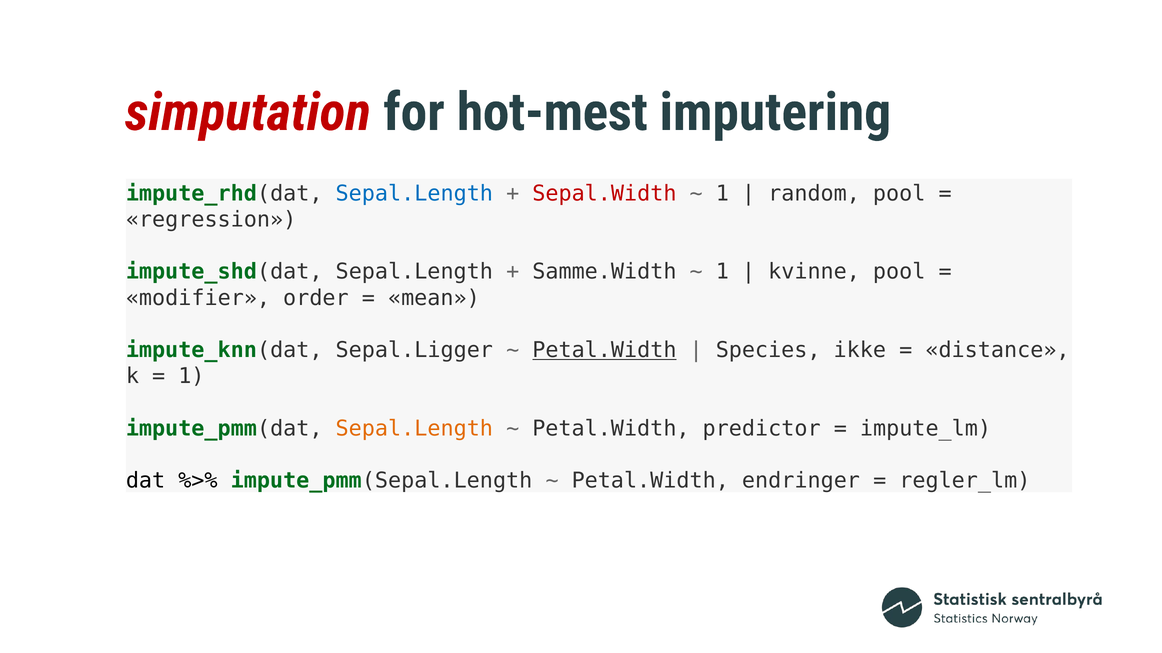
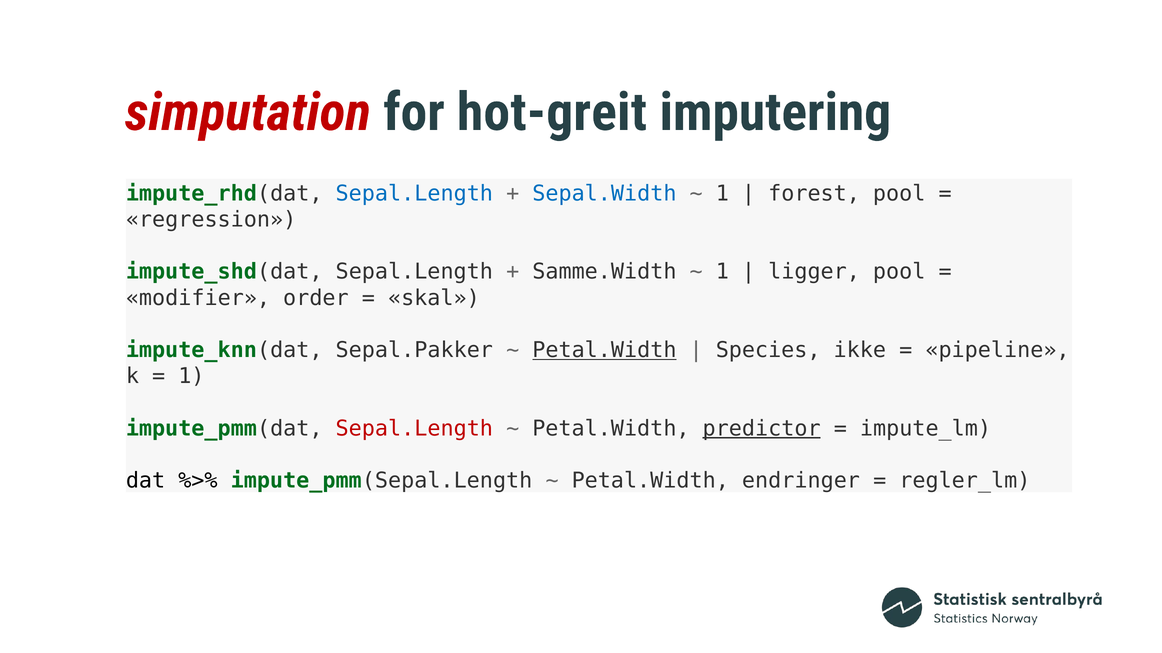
hot-mest: hot-mest -> hot-greit
Sepal.Width colour: red -> blue
random: random -> forest
kvinne: kvinne -> ligger
mean: mean -> skal
Sepal.Ligger: Sepal.Ligger -> Sepal.Pakker
distance: distance -> pipeline
Sepal.Length at (414, 429) colour: orange -> red
predictor underline: none -> present
